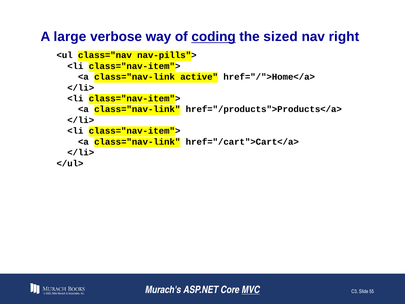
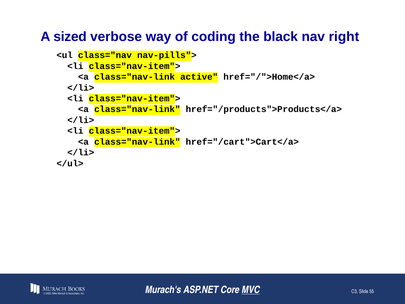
large: large -> sized
coding underline: present -> none
sized: sized -> black
